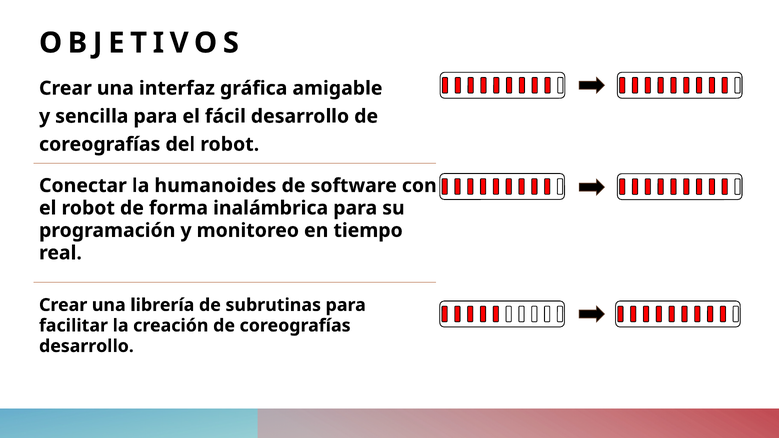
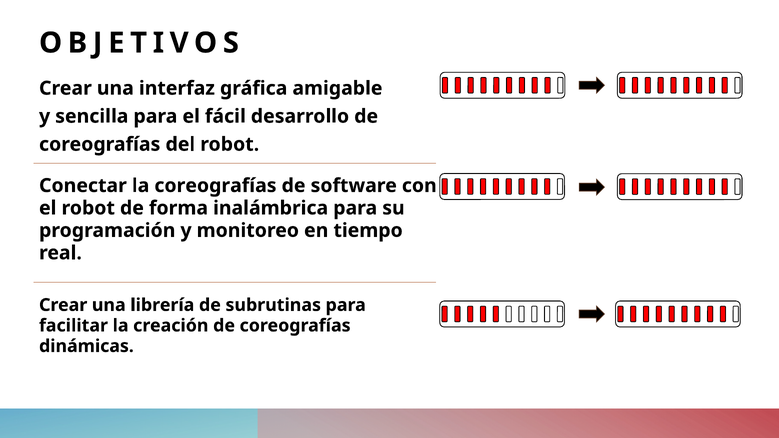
la humanoides: humanoides -> coreografías
desarrollo at (86, 346): desarrollo -> dinámicas
